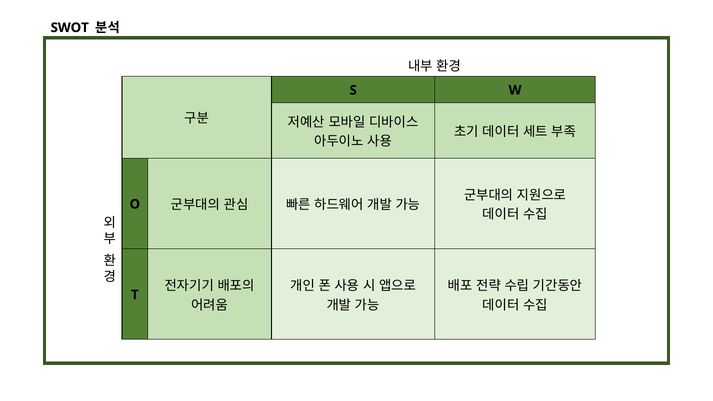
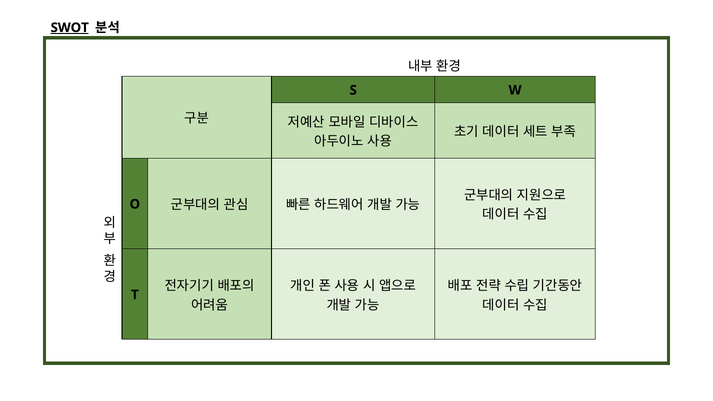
SWOT underline: none -> present
